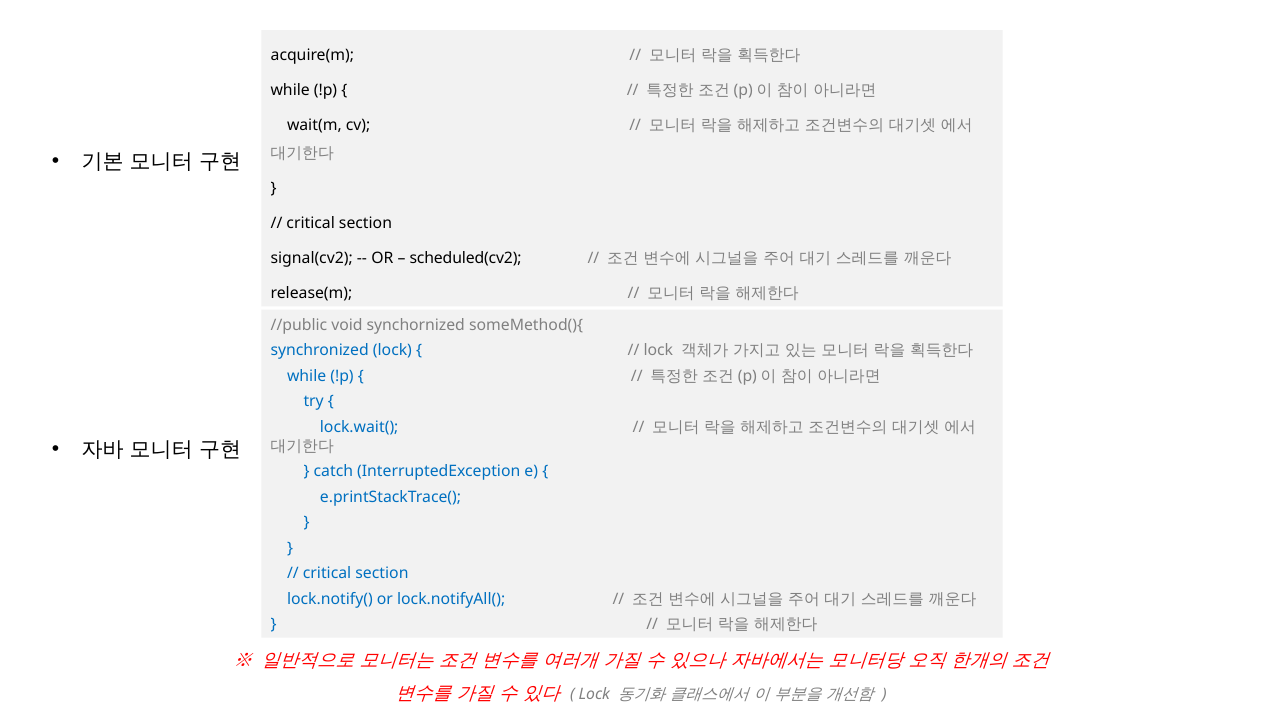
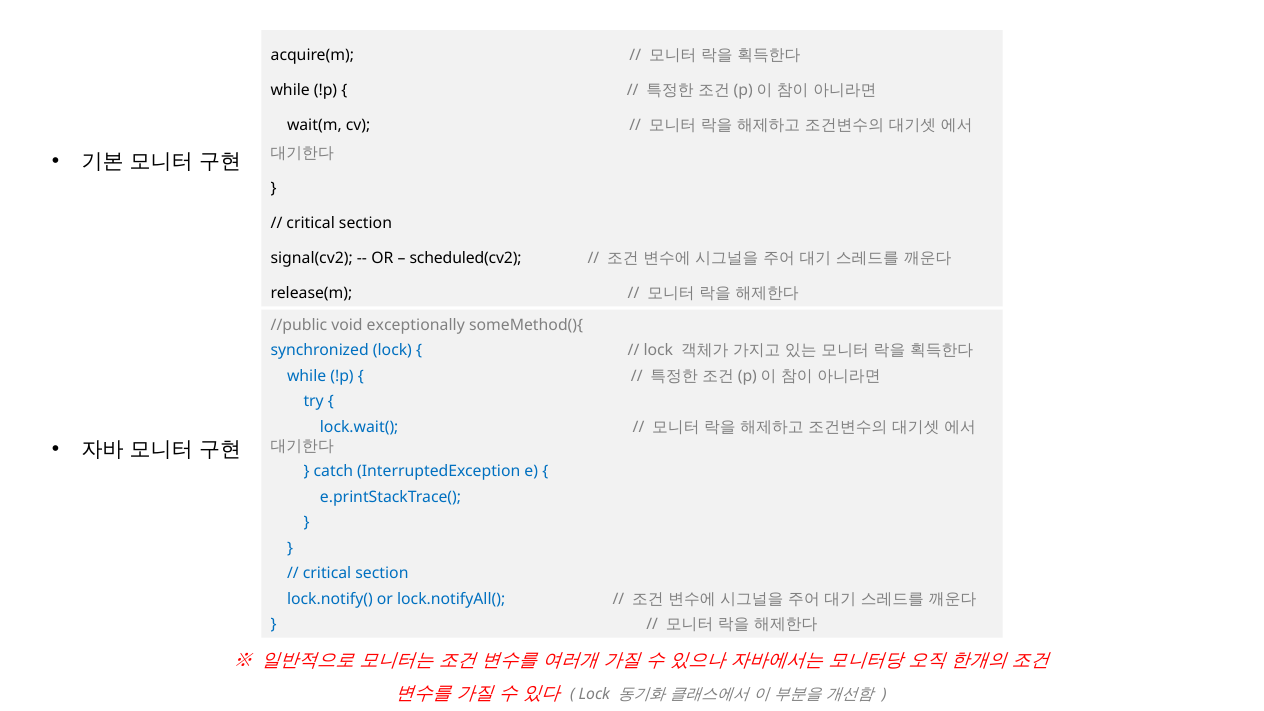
synchornized: synchornized -> exceptionally
